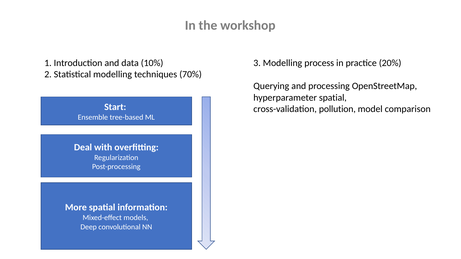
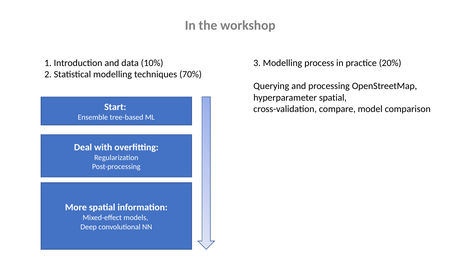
pollution: pollution -> compare
